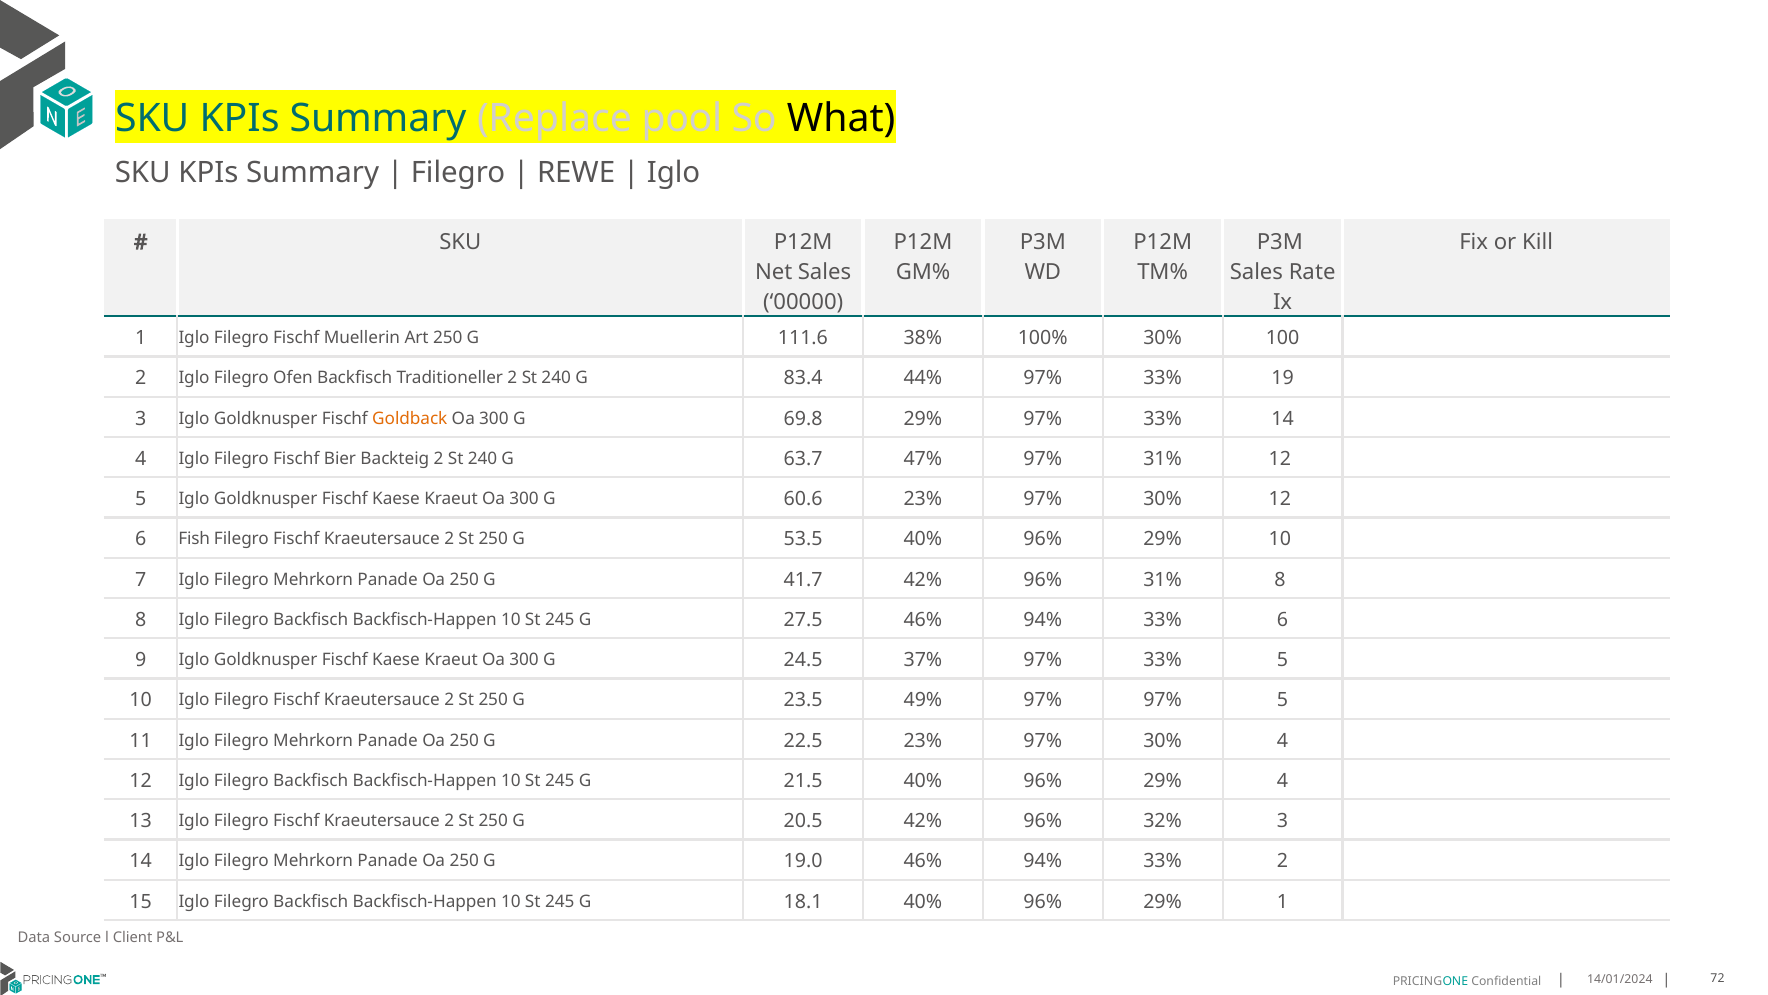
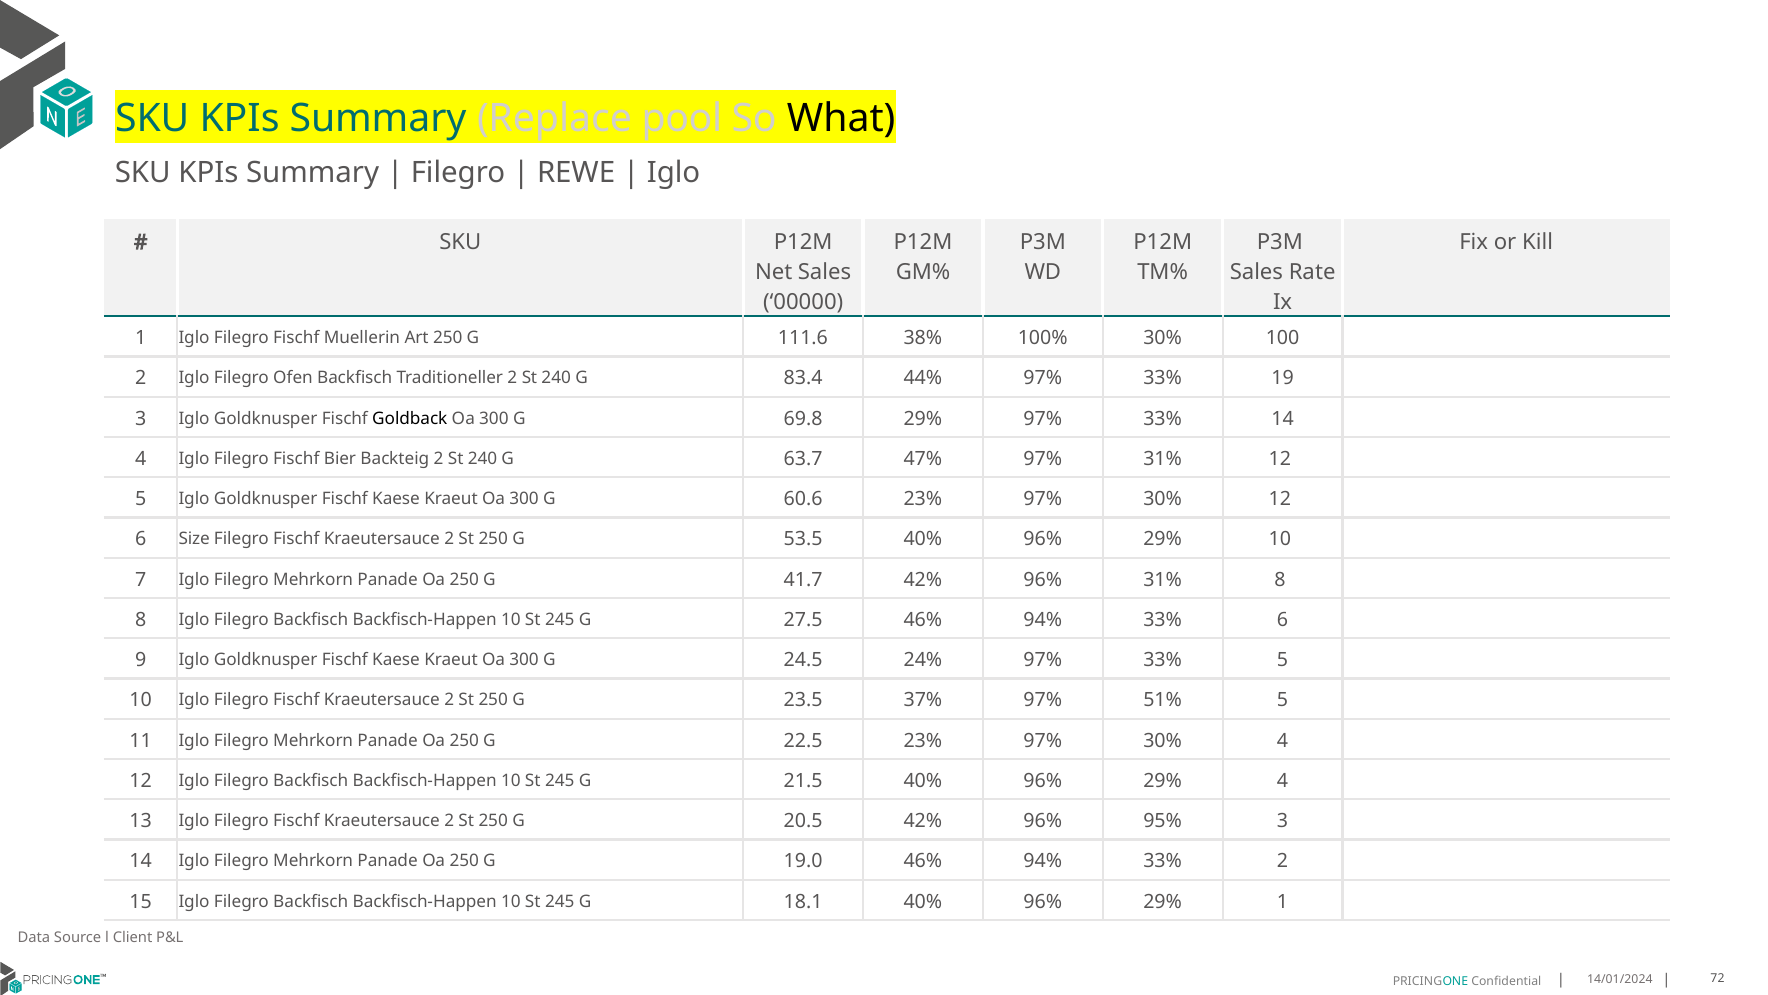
Goldback colour: orange -> black
Fish: Fish -> Size
37%: 37% -> 24%
49%: 49% -> 37%
97% 97%: 97% -> 51%
32%: 32% -> 95%
